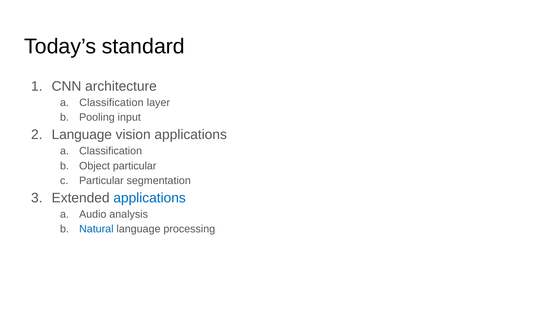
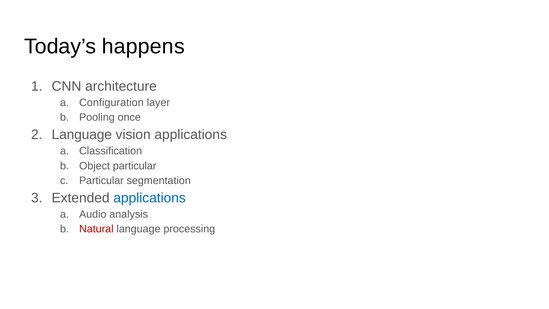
standard: standard -> happens
Classification at (111, 103): Classification -> Configuration
input: input -> once
Natural colour: blue -> red
